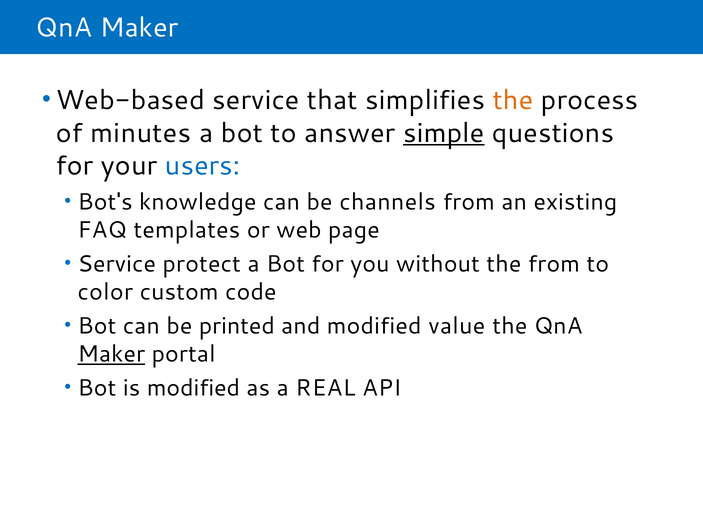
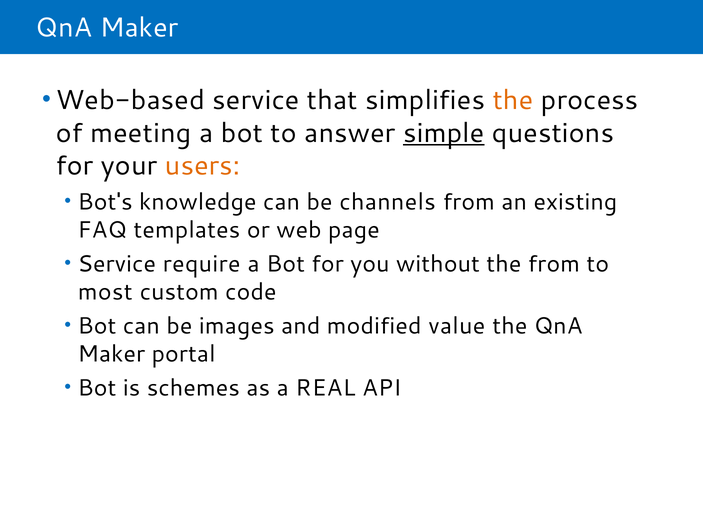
minutes: minutes -> meeting
users colour: blue -> orange
protect: protect -> require
color: color -> most
printed: printed -> images
Maker at (111, 354) underline: present -> none
is modified: modified -> schemes
